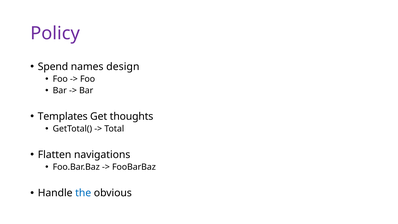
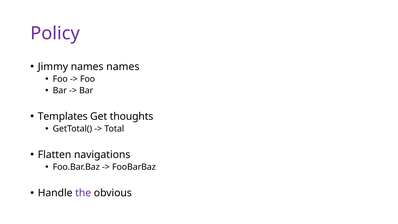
Spend: Spend -> Jimmy
names design: design -> names
the colour: blue -> purple
